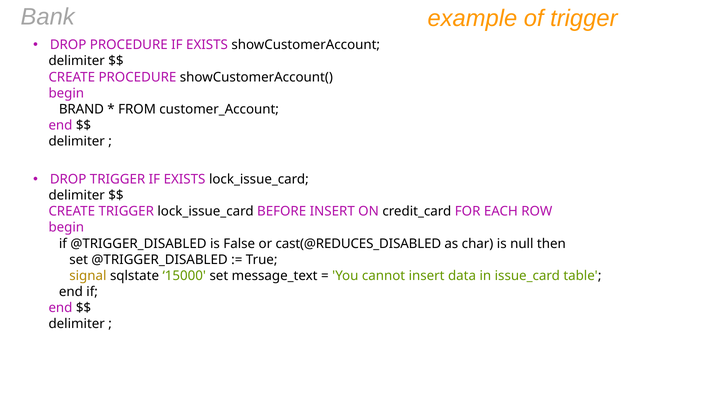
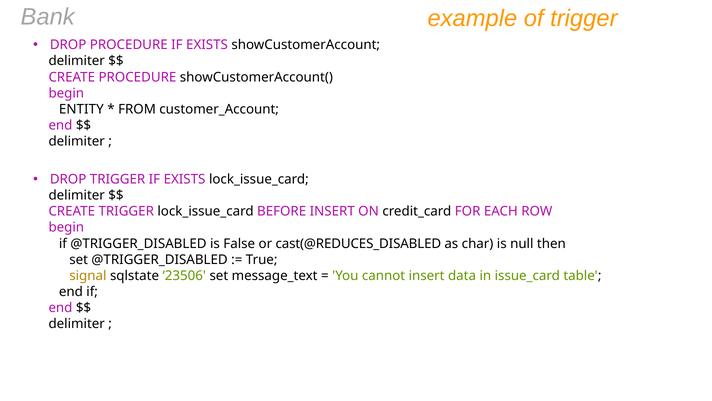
BRAND: BRAND -> ENTITY
15000: 15000 -> 23506
